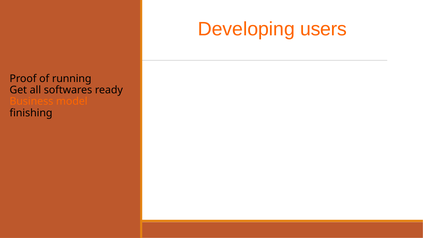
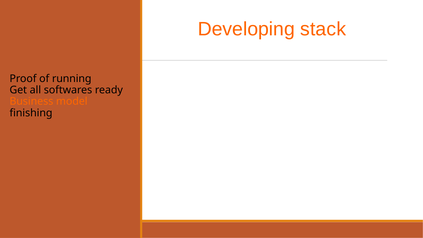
users: users -> stack
